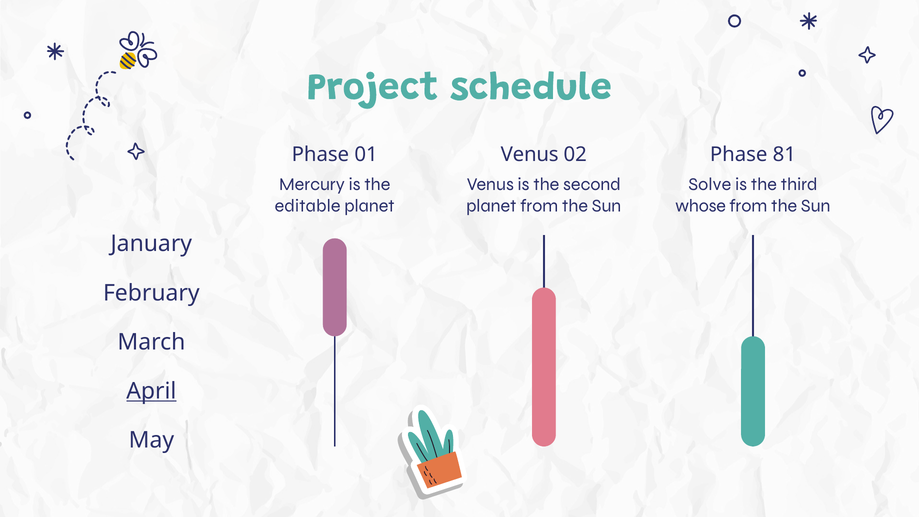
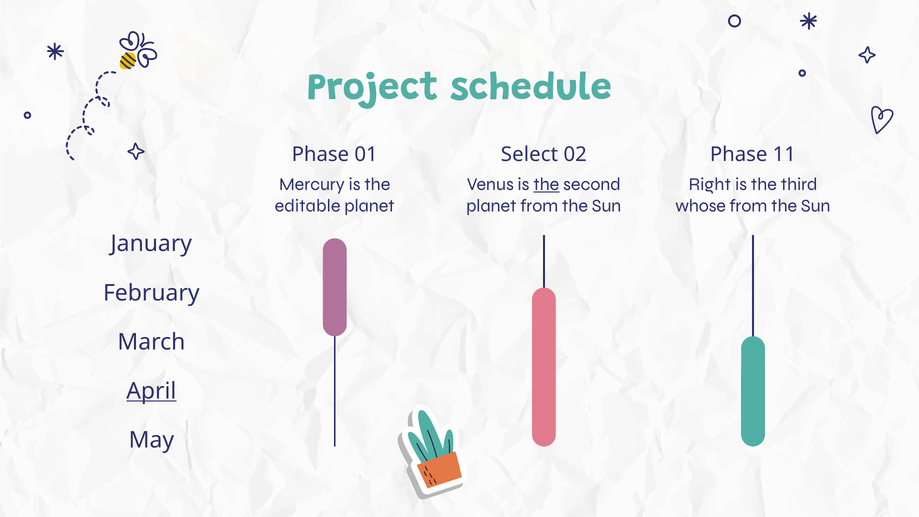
01 Venus: Venus -> Select
81: 81 -> 11
the at (546, 184) underline: none -> present
Solve: Solve -> Right
